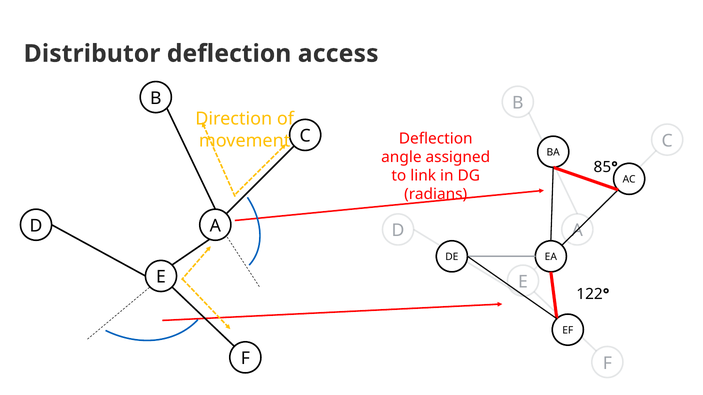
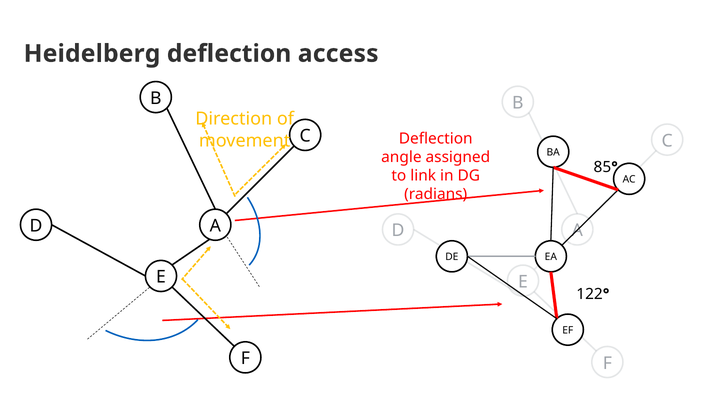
Distributor: Distributor -> Heidelberg
